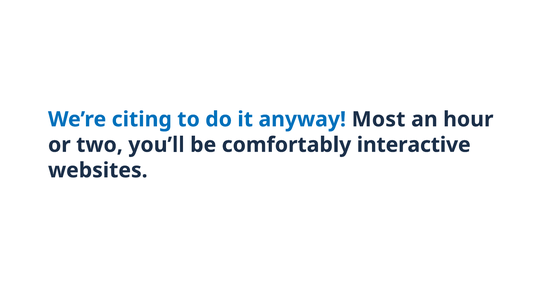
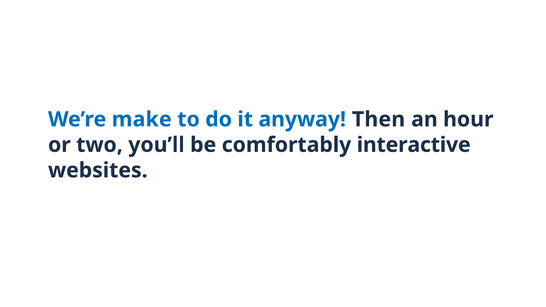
citing: citing -> make
Most: Most -> Then
